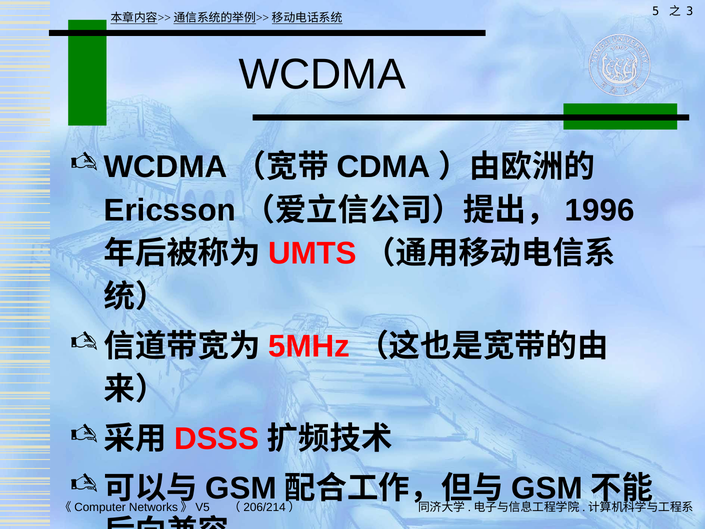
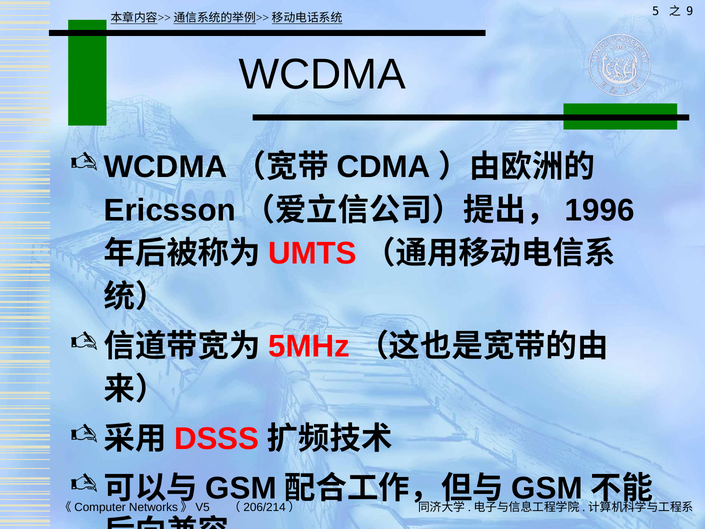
3: 3 -> 9
